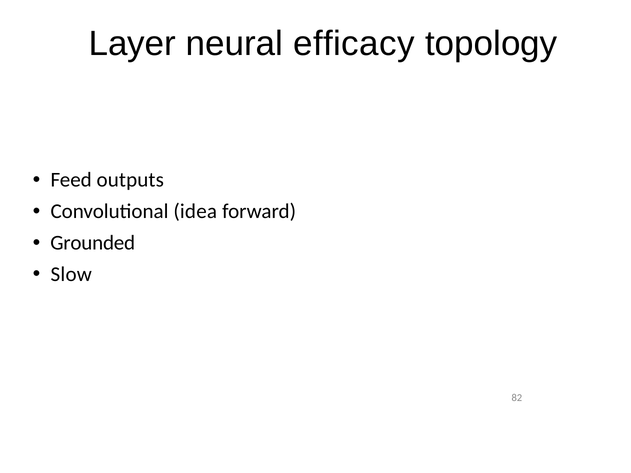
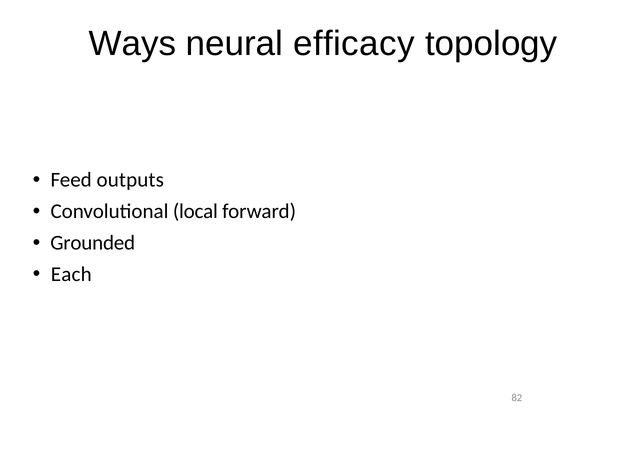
Layer: Layer -> Ways
idea: idea -> local
Slow: Slow -> Each
